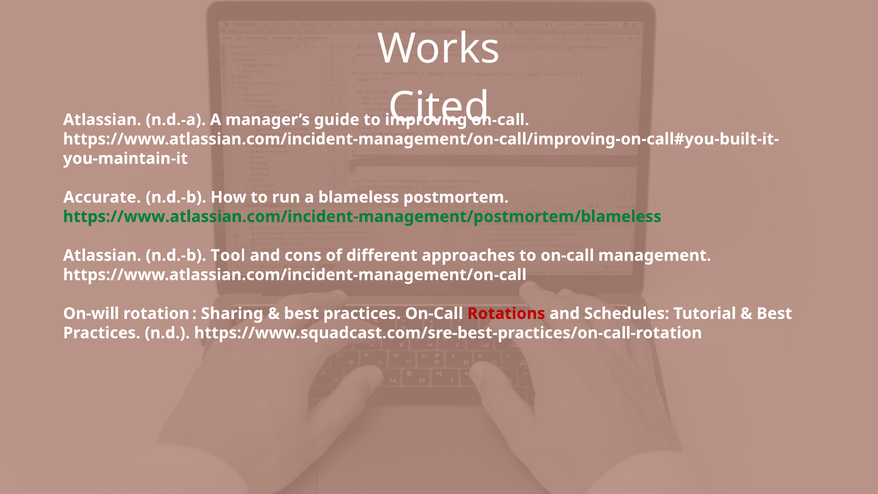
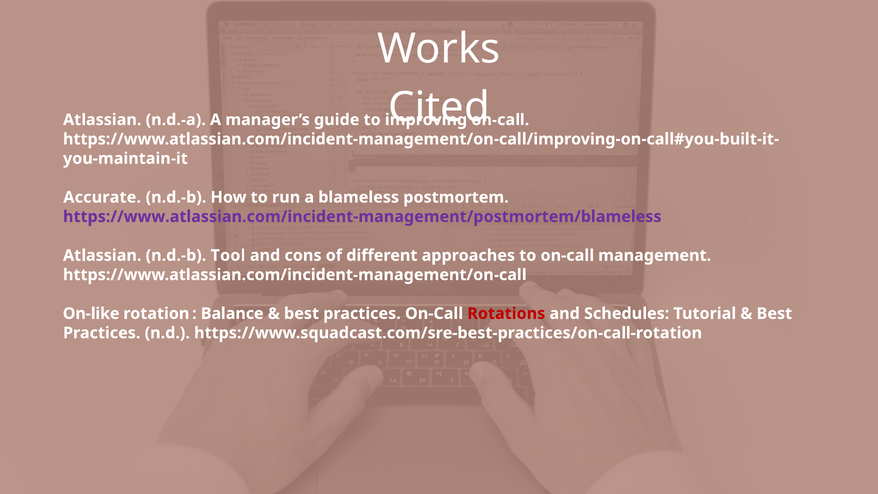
https://www.atlassian.com/incident-management/postmortem/blameless colour: green -> purple
On-will: On-will -> On-like
Sharing: Sharing -> Balance
